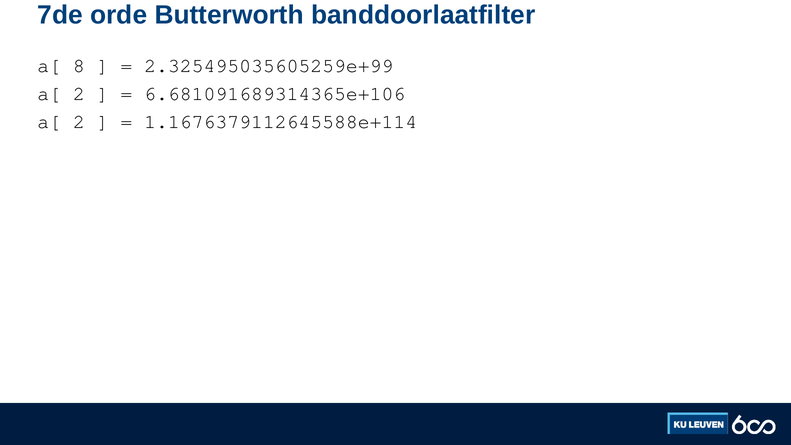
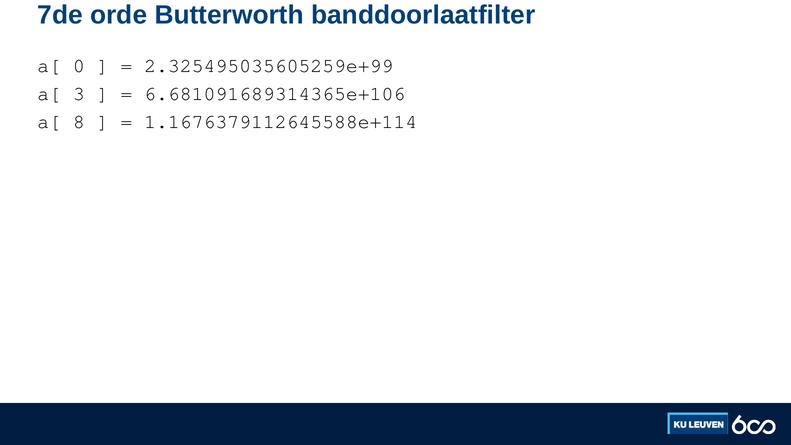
8: 8 -> 0
2 at (79, 94): 2 -> 3
2 at (79, 122): 2 -> 8
